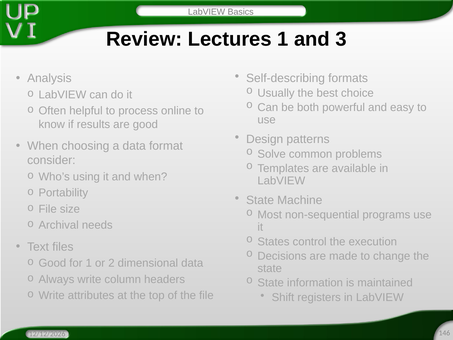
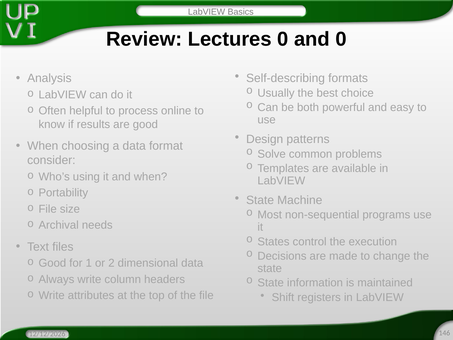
Lectures 1: 1 -> 0
and 3: 3 -> 0
